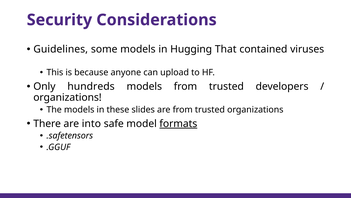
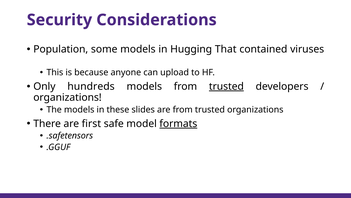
Guidelines: Guidelines -> Population
trusted at (226, 86) underline: none -> present
into: into -> first
